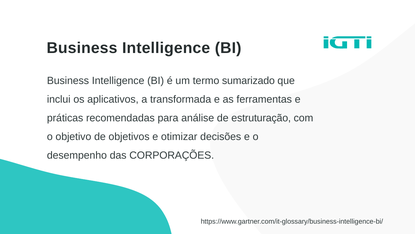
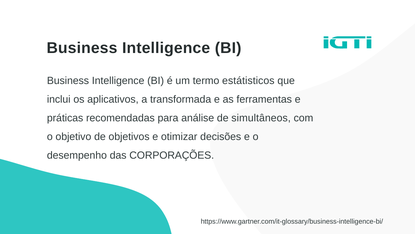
sumarizado: sumarizado -> estátisticos
estruturação: estruturação -> simultâneos
